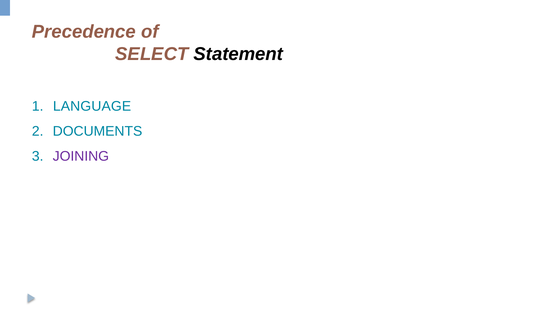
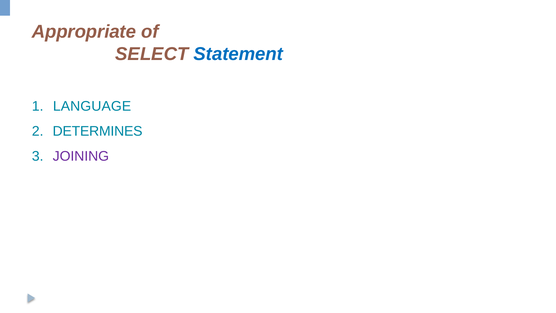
Precedence: Precedence -> Appropriate
Statement colour: black -> blue
DOCUMENTS: DOCUMENTS -> DETERMINES
